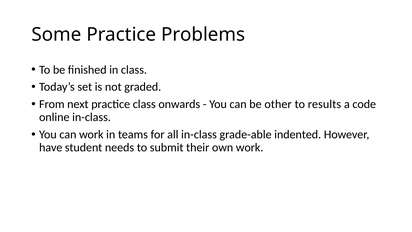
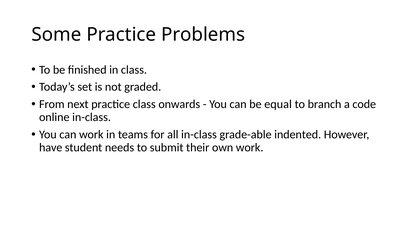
other: other -> equal
results: results -> branch
